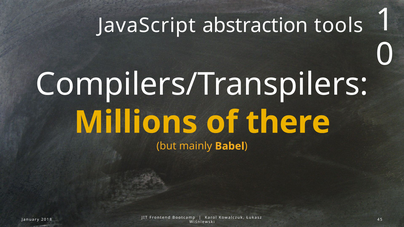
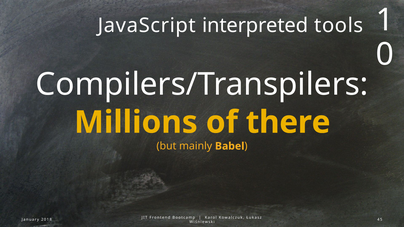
abstraction: abstraction -> interpreted
